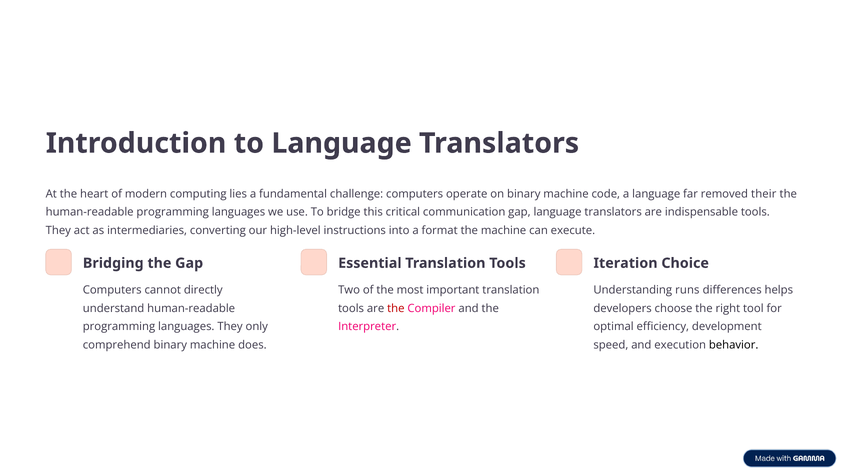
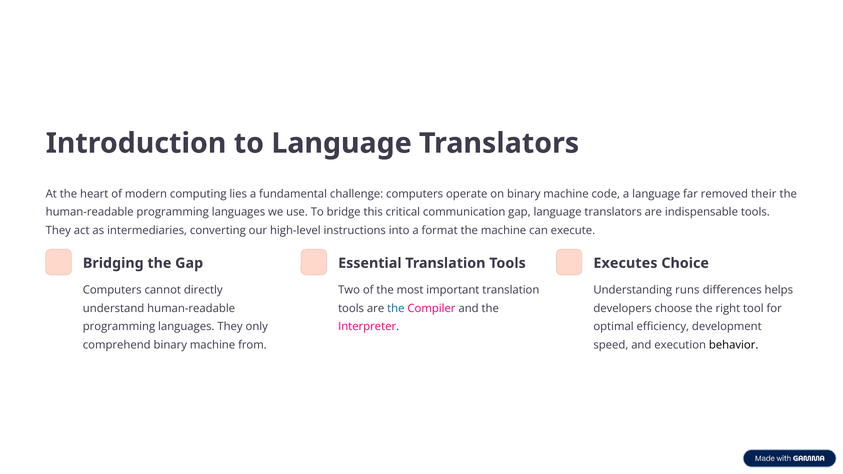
Iteration: Iteration -> Executes
the at (396, 309) colour: red -> blue
does: does -> from
